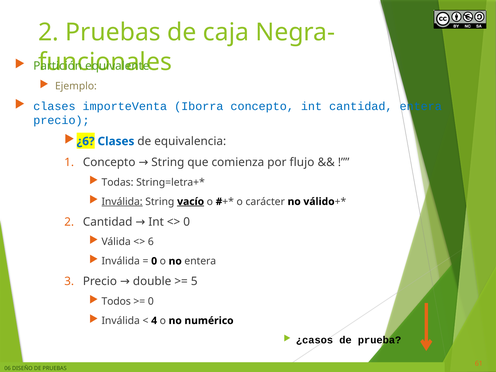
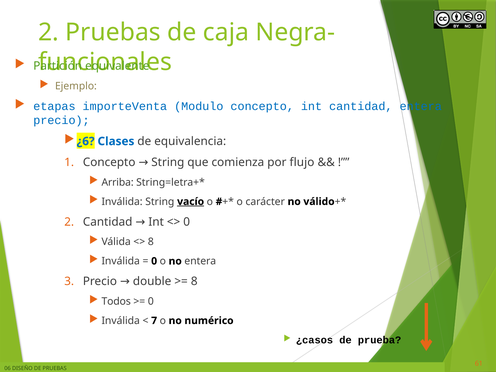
clases at (54, 106): clases -> etapas
Iborra: Iborra -> Modulo
Todas: Todas -> Arriba
Inválida at (122, 202) underline: present -> none
6 at (151, 242): 6 -> 8
5 at (194, 281): 5 -> 8
4: 4 -> 7
